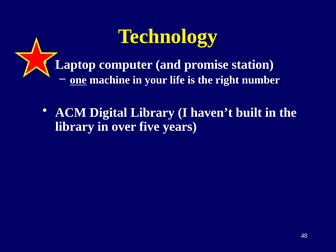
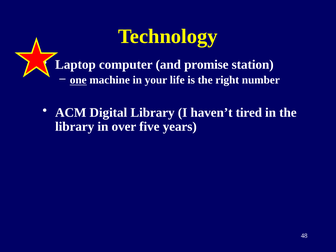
built: built -> tired
